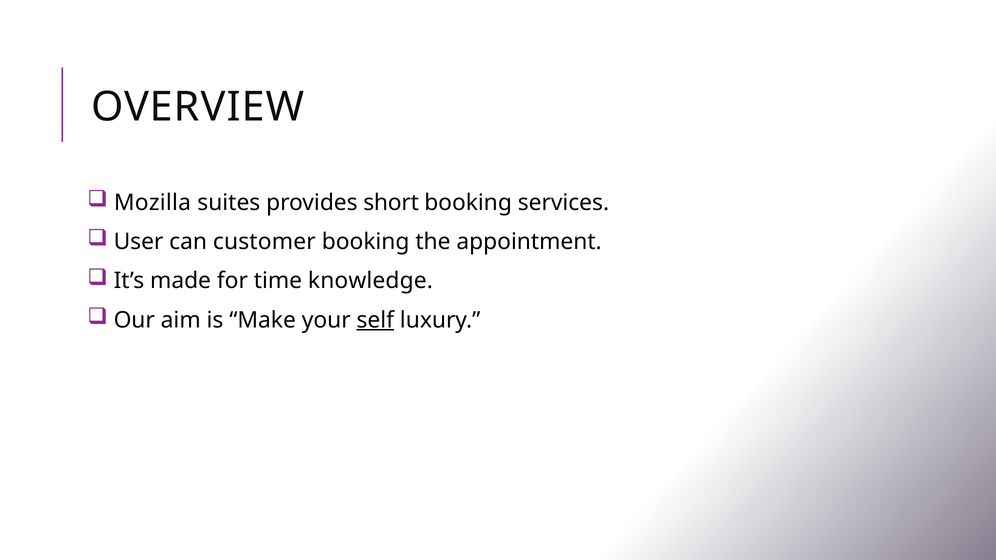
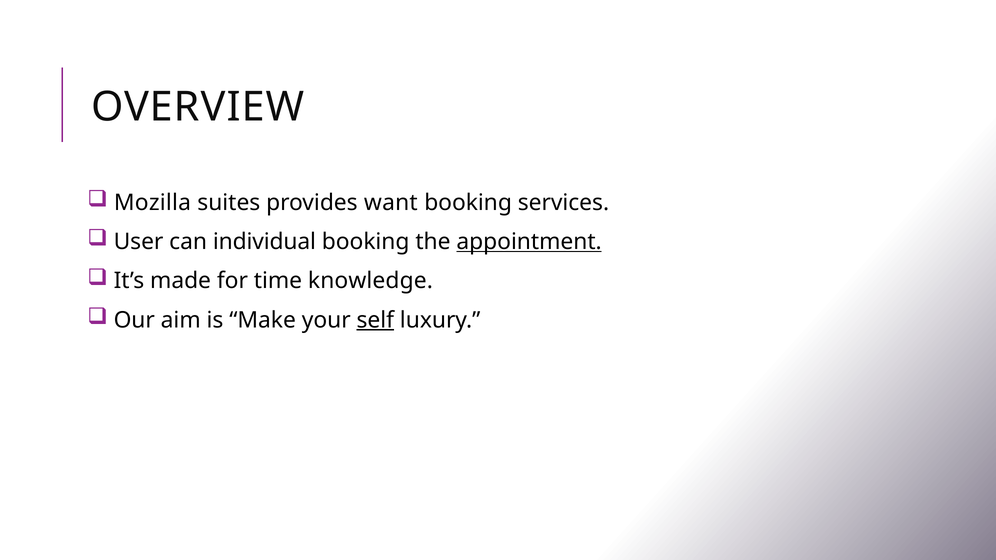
short: short -> want
customer: customer -> individual
appointment underline: none -> present
